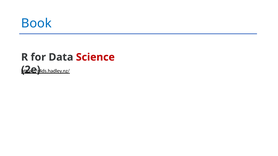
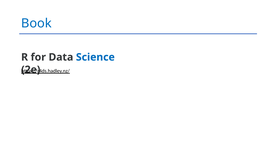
Science colour: red -> blue
